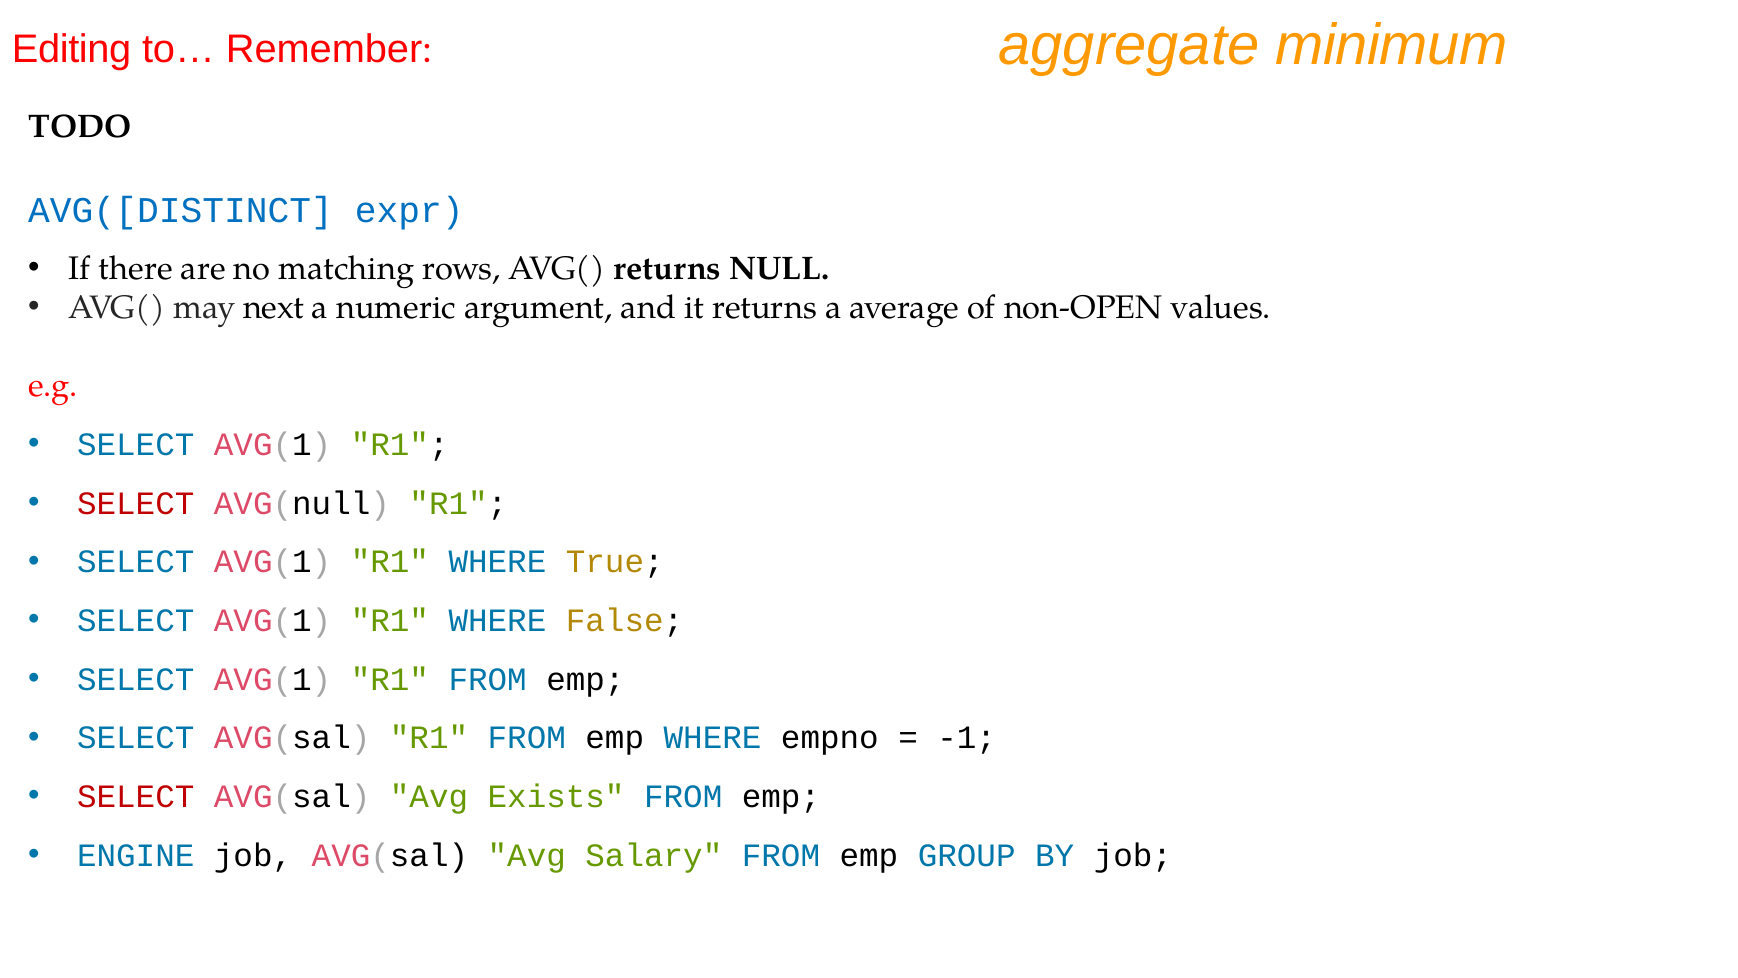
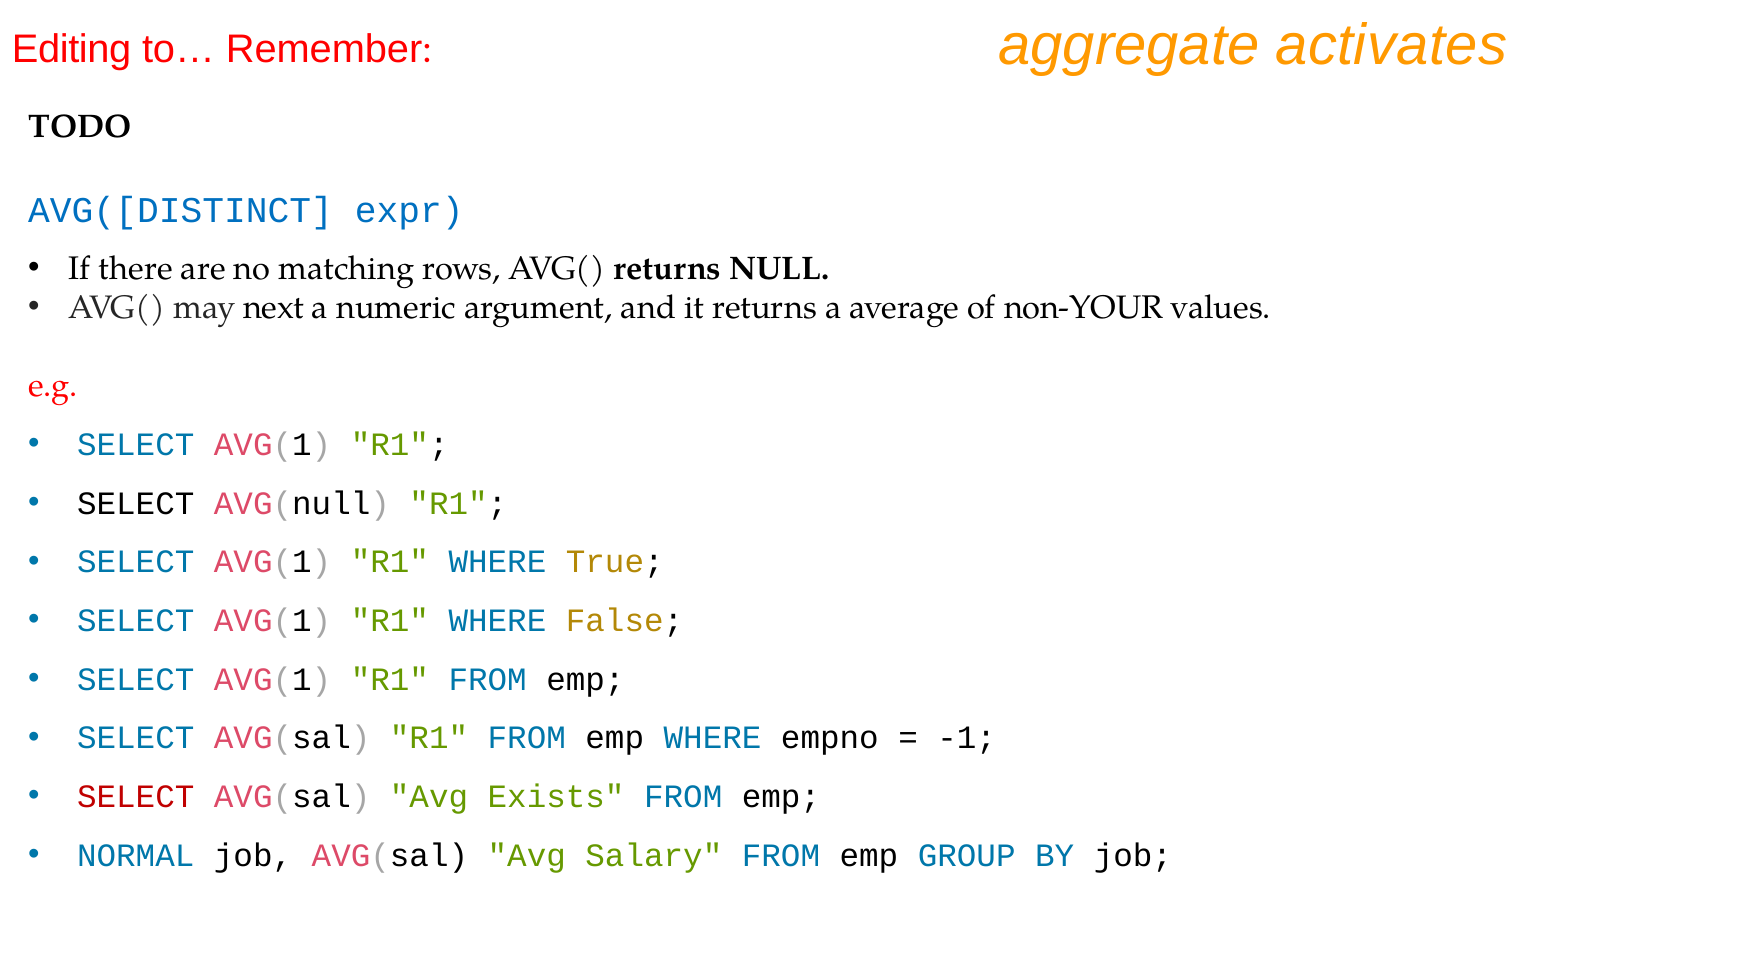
minimum: minimum -> activates
non-OPEN: non-OPEN -> non-YOUR
SELECT at (136, 503) colour: red -> black
ENGINE: ENGINE -> NORMAL
